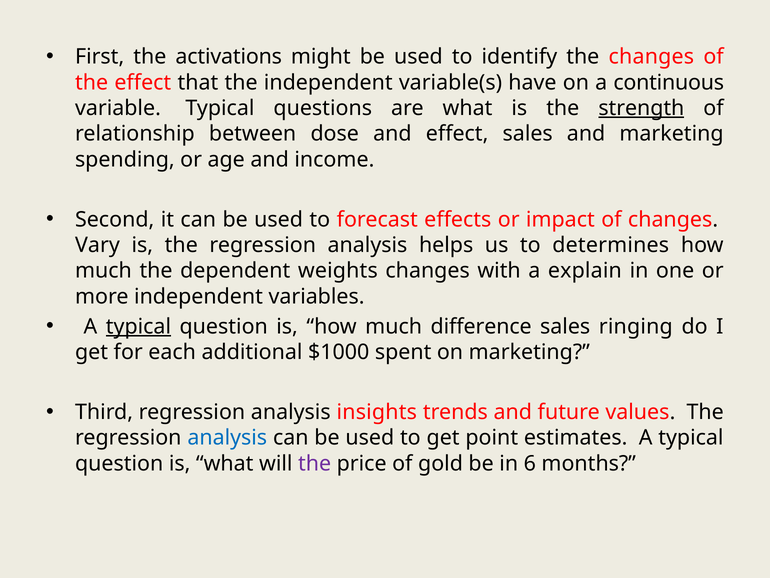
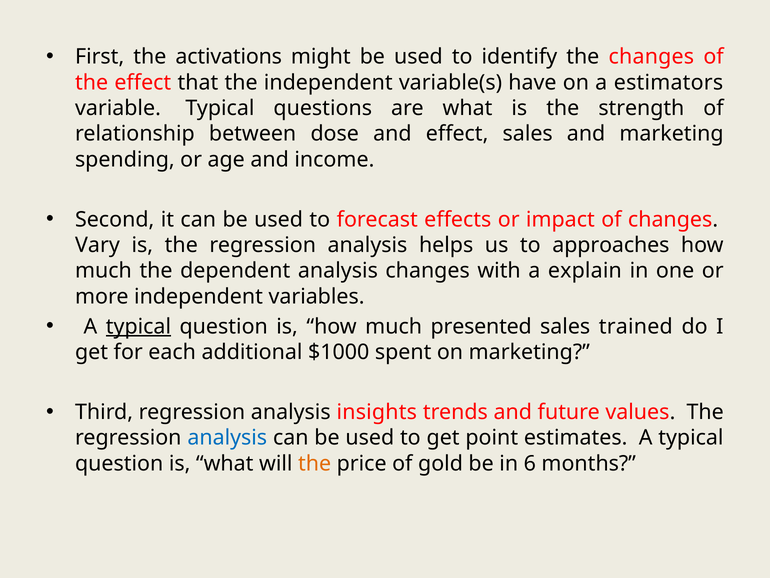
continuous: continuous -> estimators
strength underline: present -> none
determines: determines -> approaches
dependent weights: weights -> analysis
difference: difference -> presented
ringing: ringing -> trained
the at (315, 463) colour: purple -> orange
